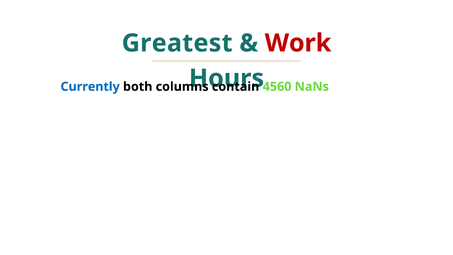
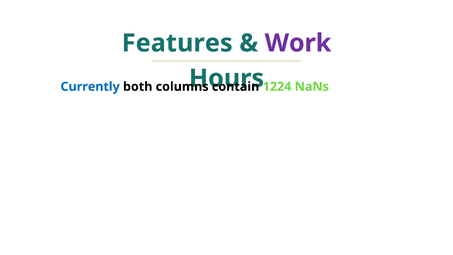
Greatest: Greatest -> Features
Work colour: red -> purple
4560: 4560 -> 1224
